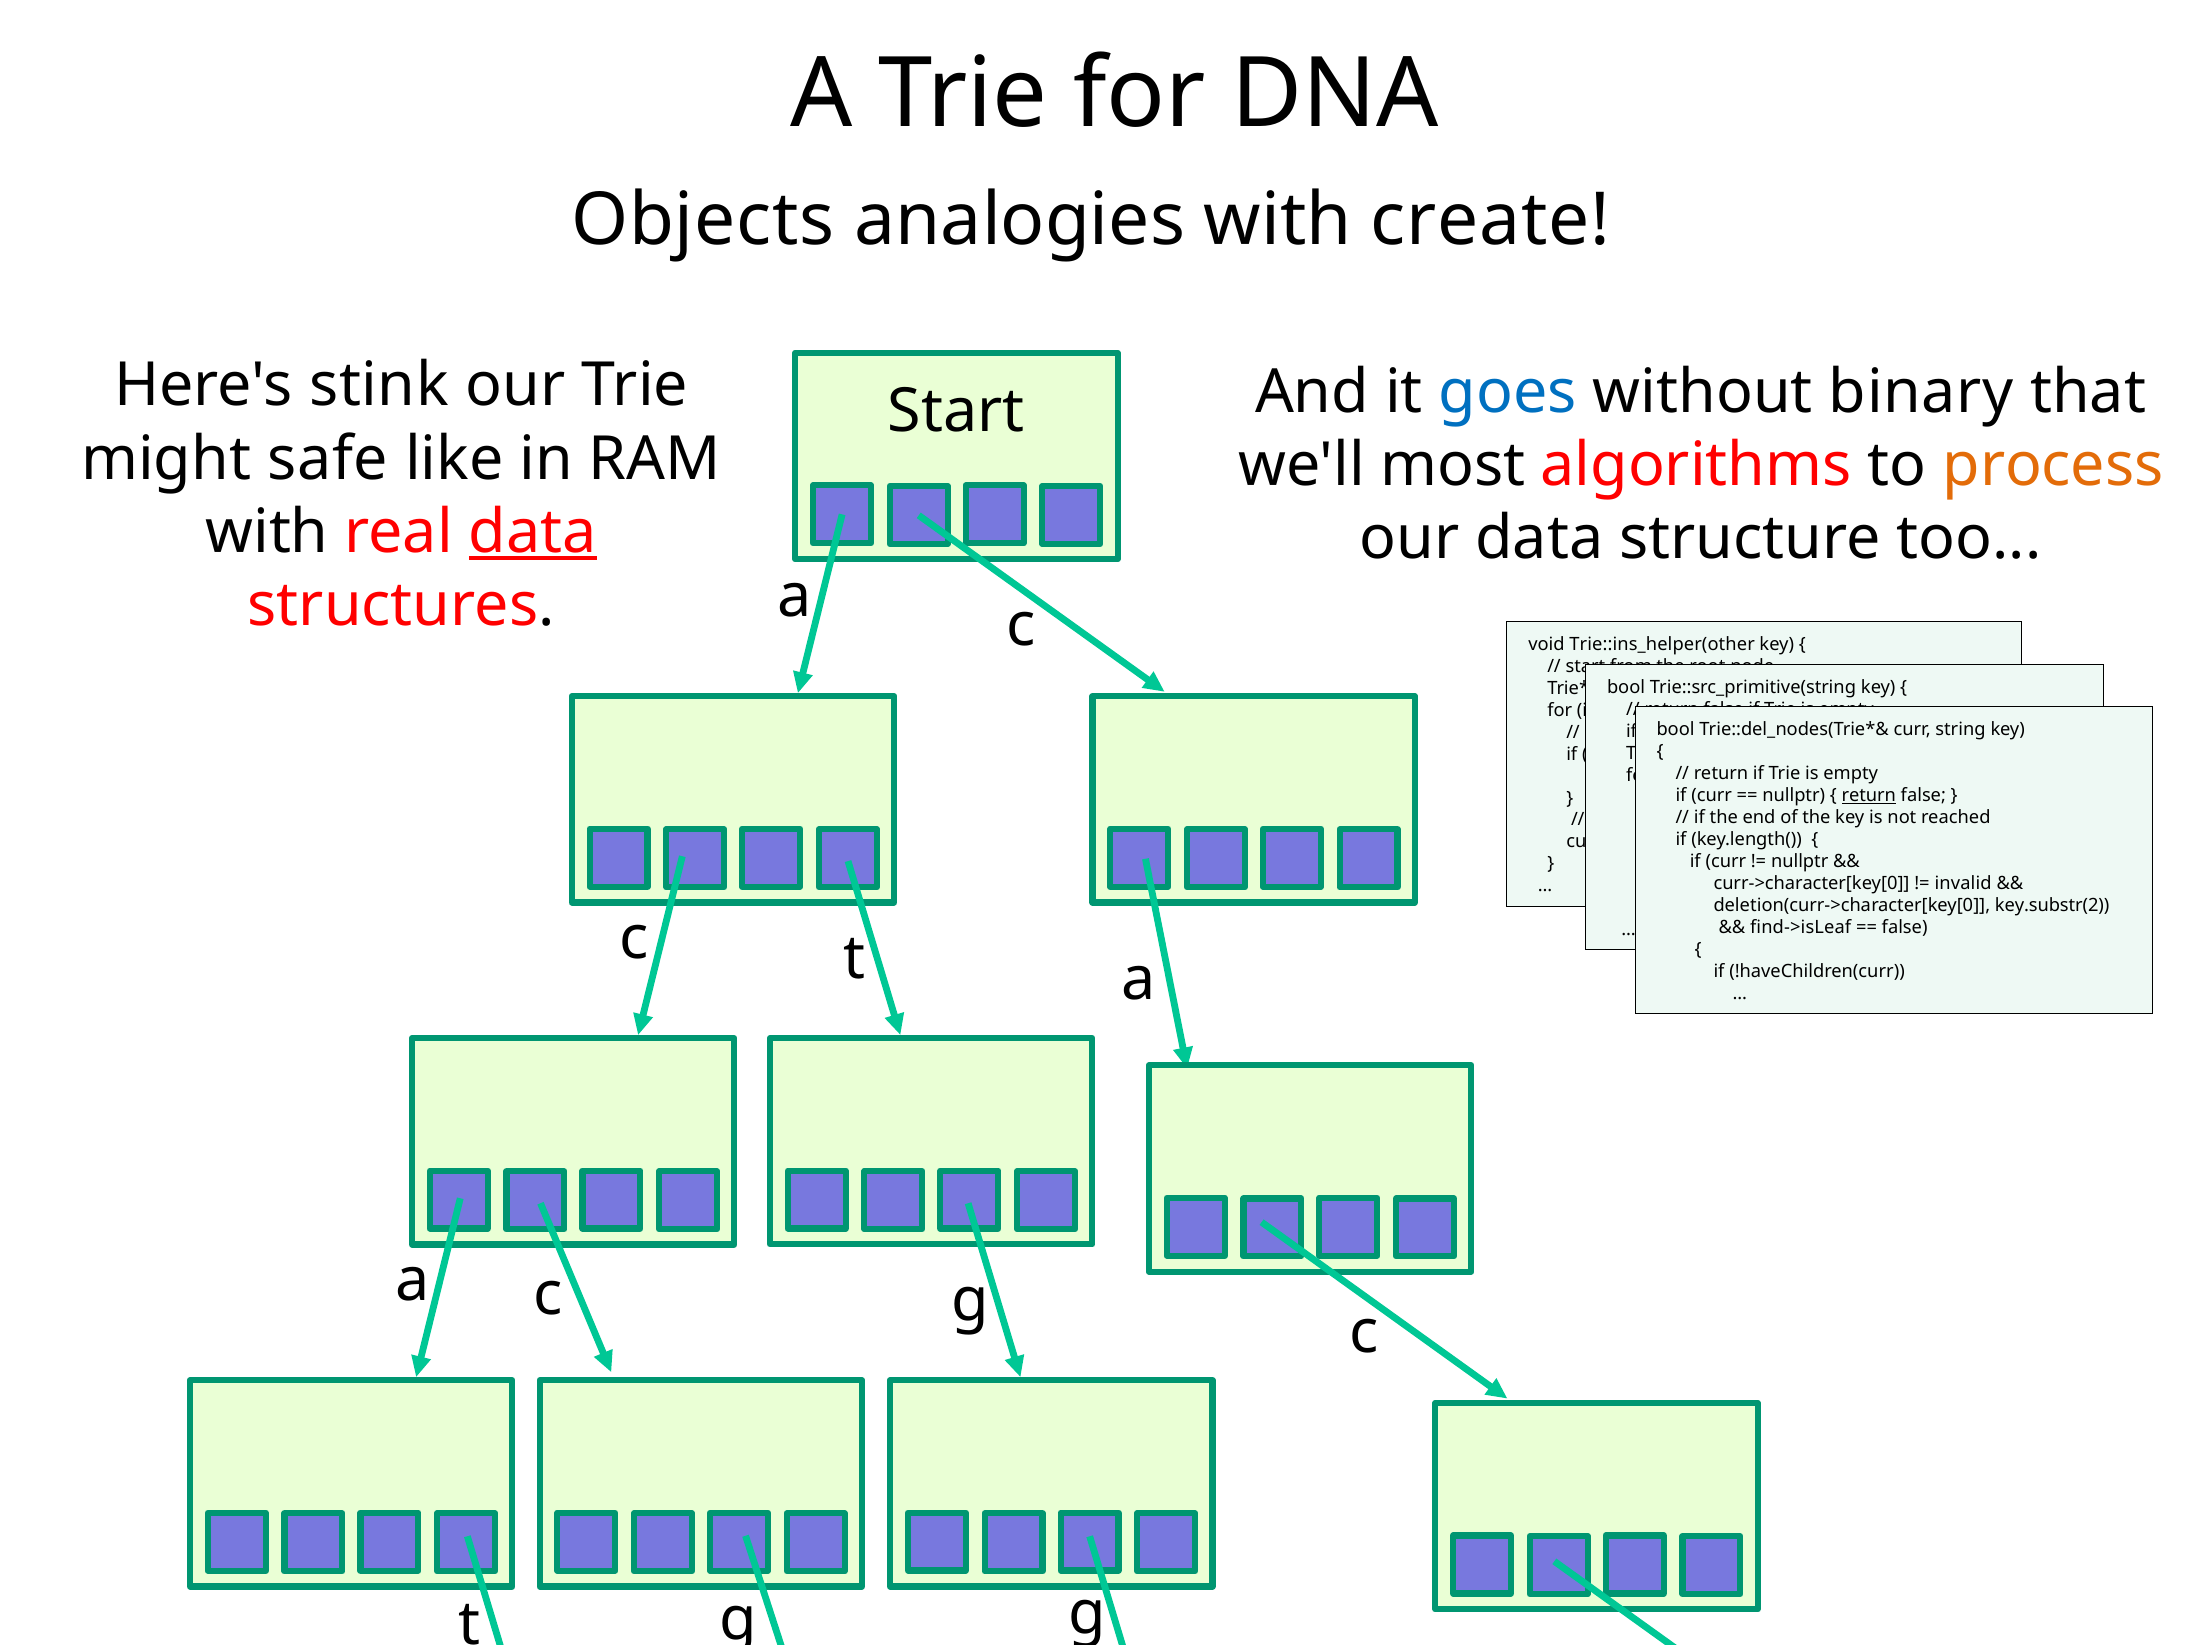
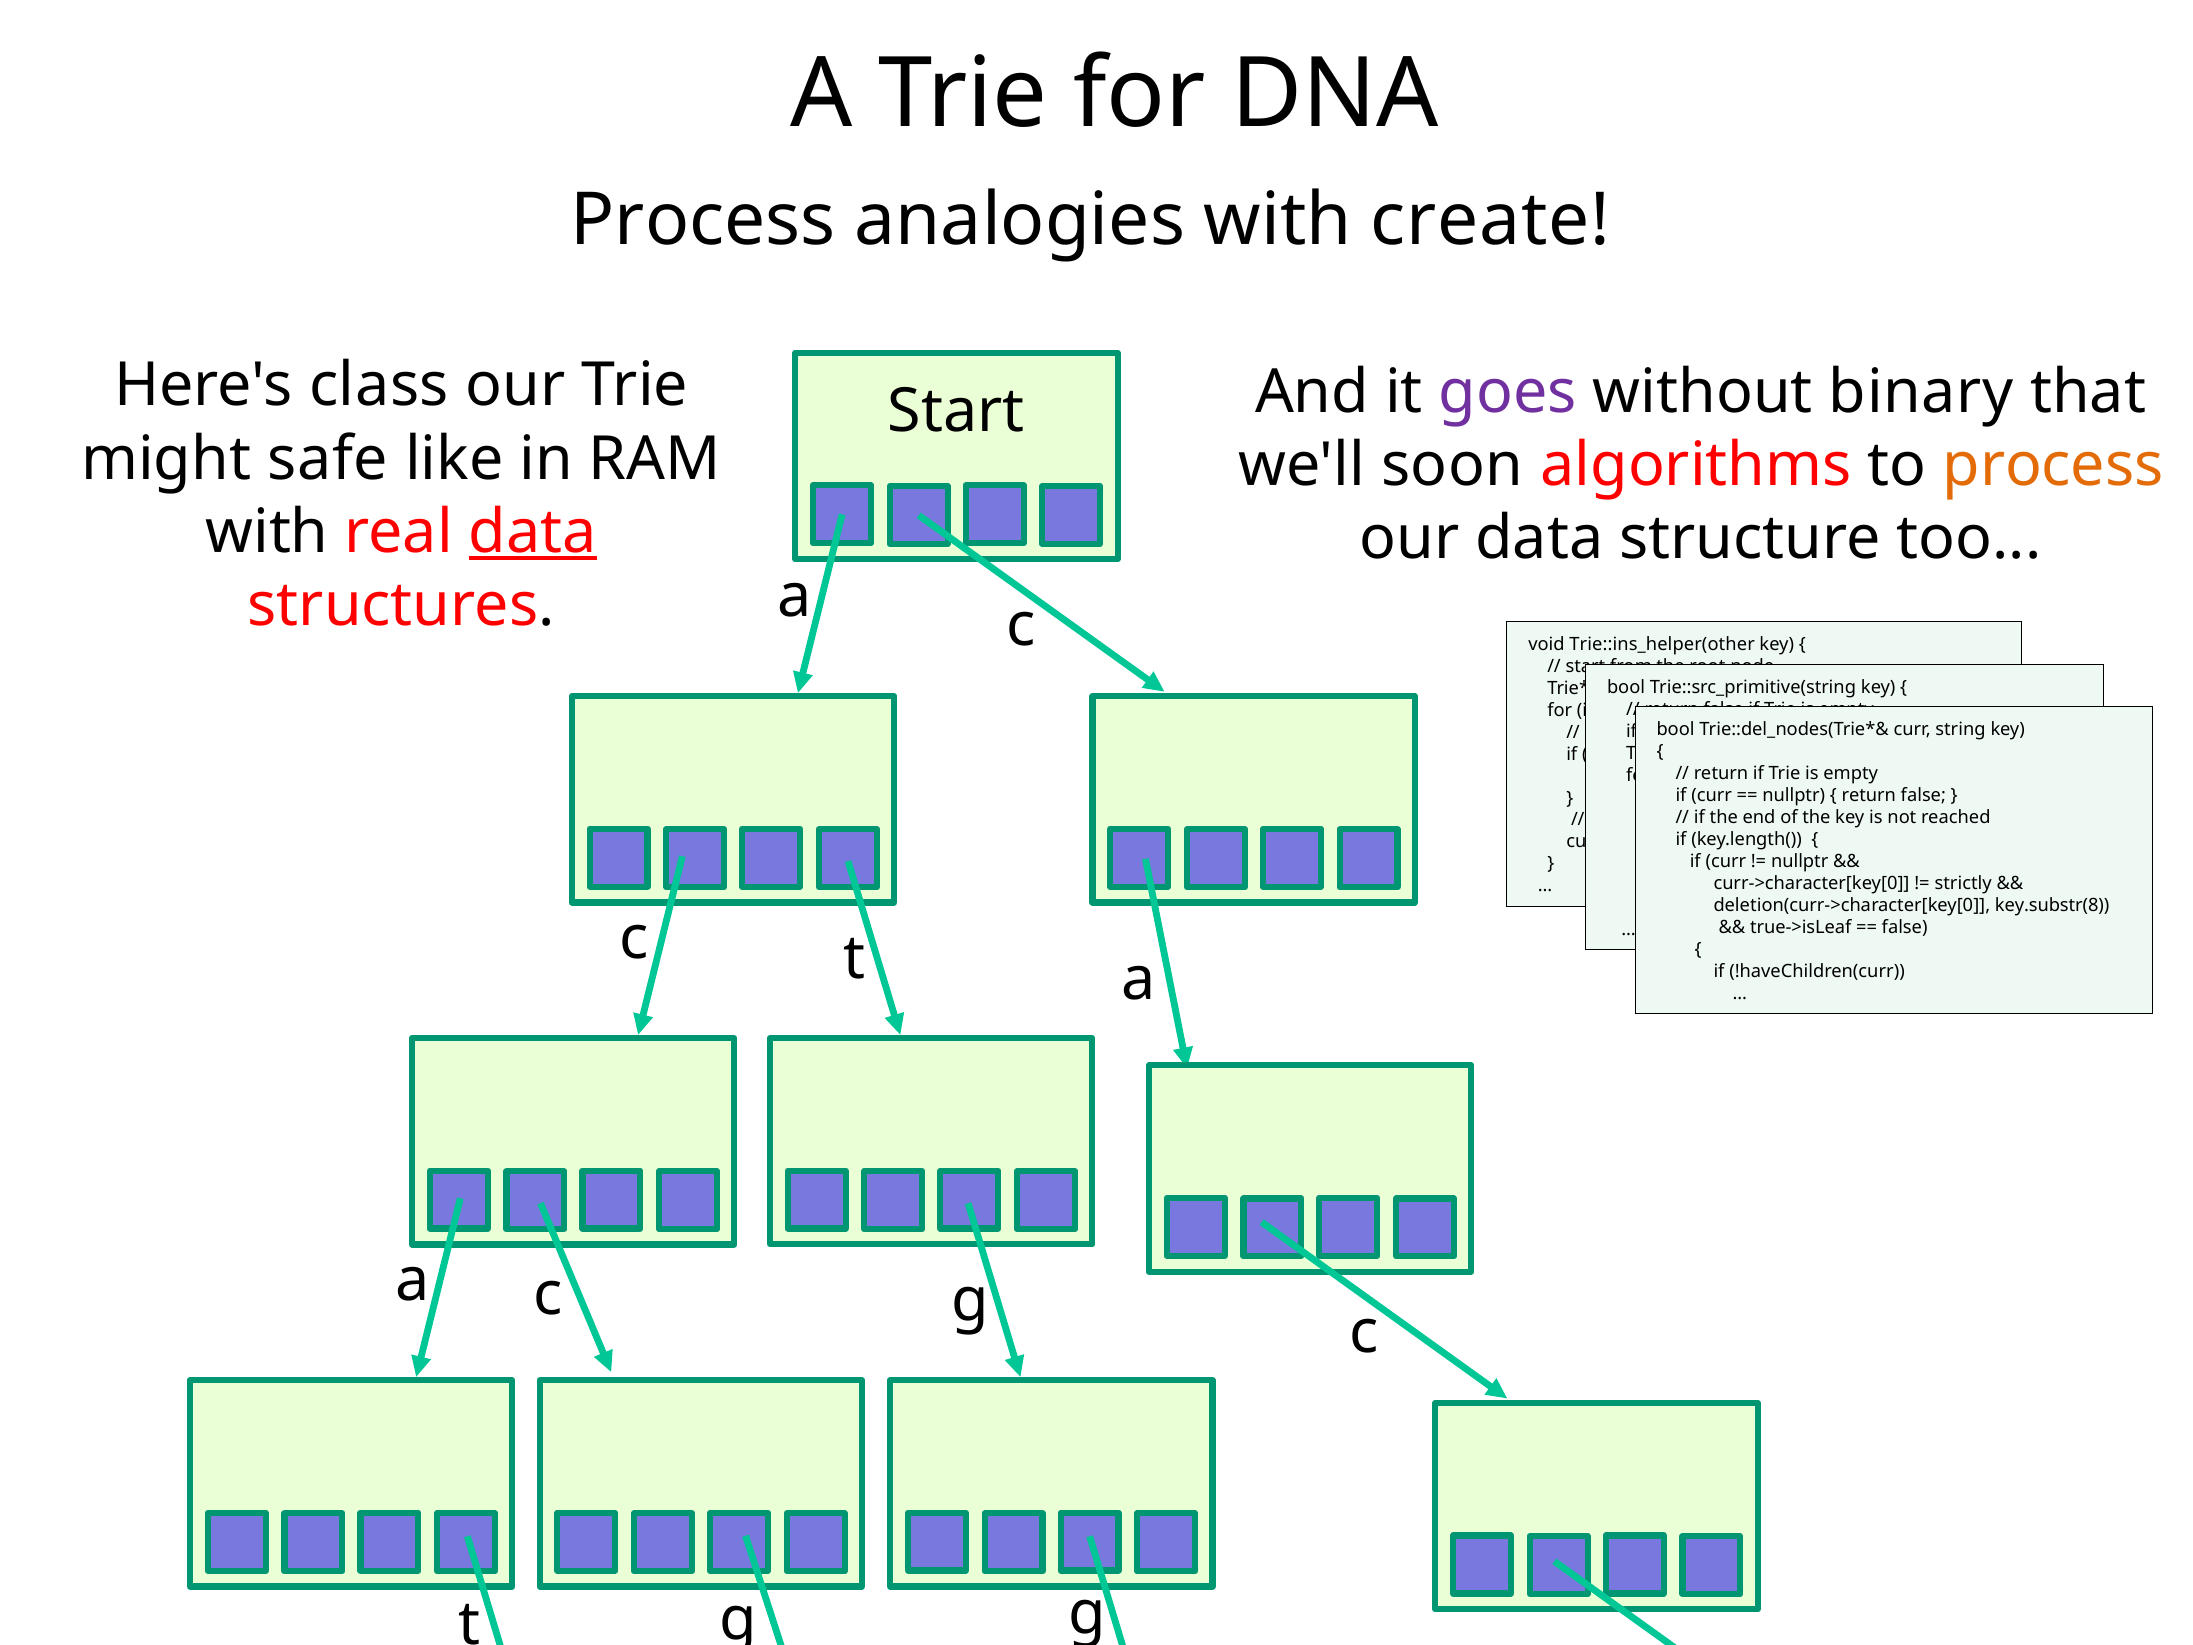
Objects at (703, 220): Objects -> Process
stink: stink -> class
goes colour: blue -> purple
most: most -> soon
return at (1869, 795) underline: present -> none
invalid at (1963, 883): invalid -> strictly
key.substr(2: key.substr(2 -> key.substr(8
find->isLeaf: find->isLeaf -> true->isLeaf
